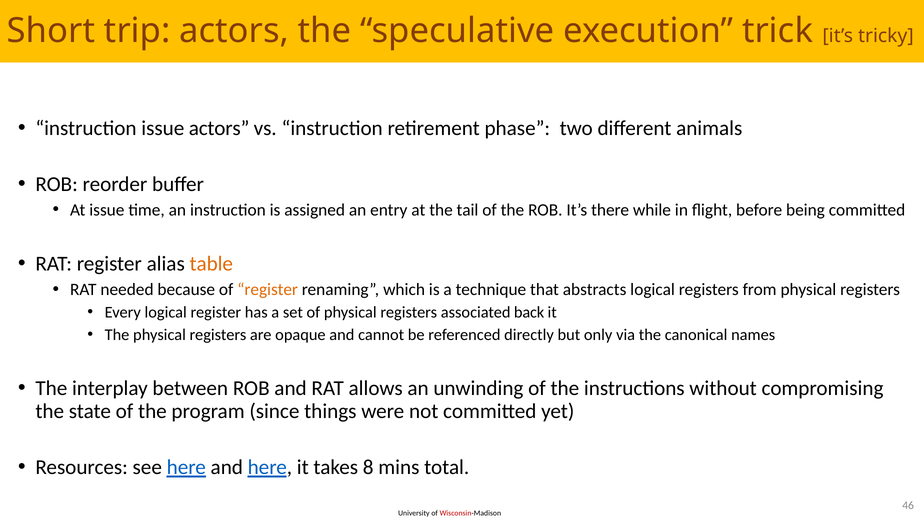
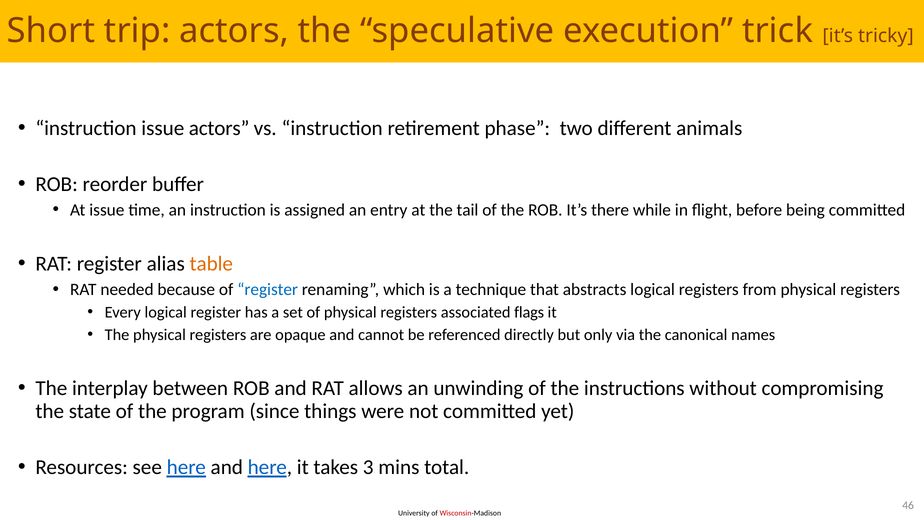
register at (268, 289) colour: orange -> blue
back: back -> flags
8: 8 -> 3
